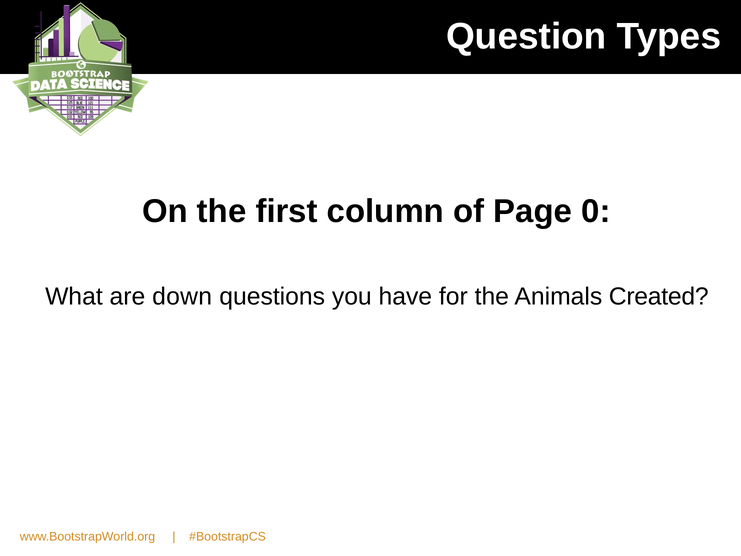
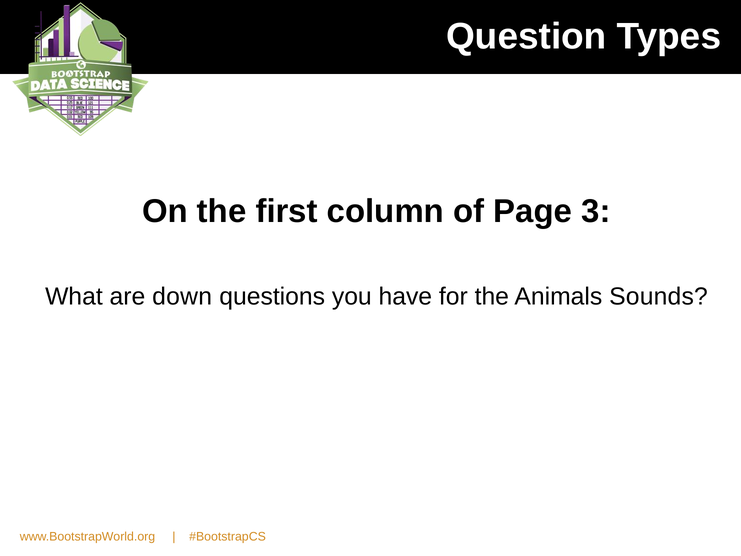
0: 0 -> 3
Created: Created -> Sounds
